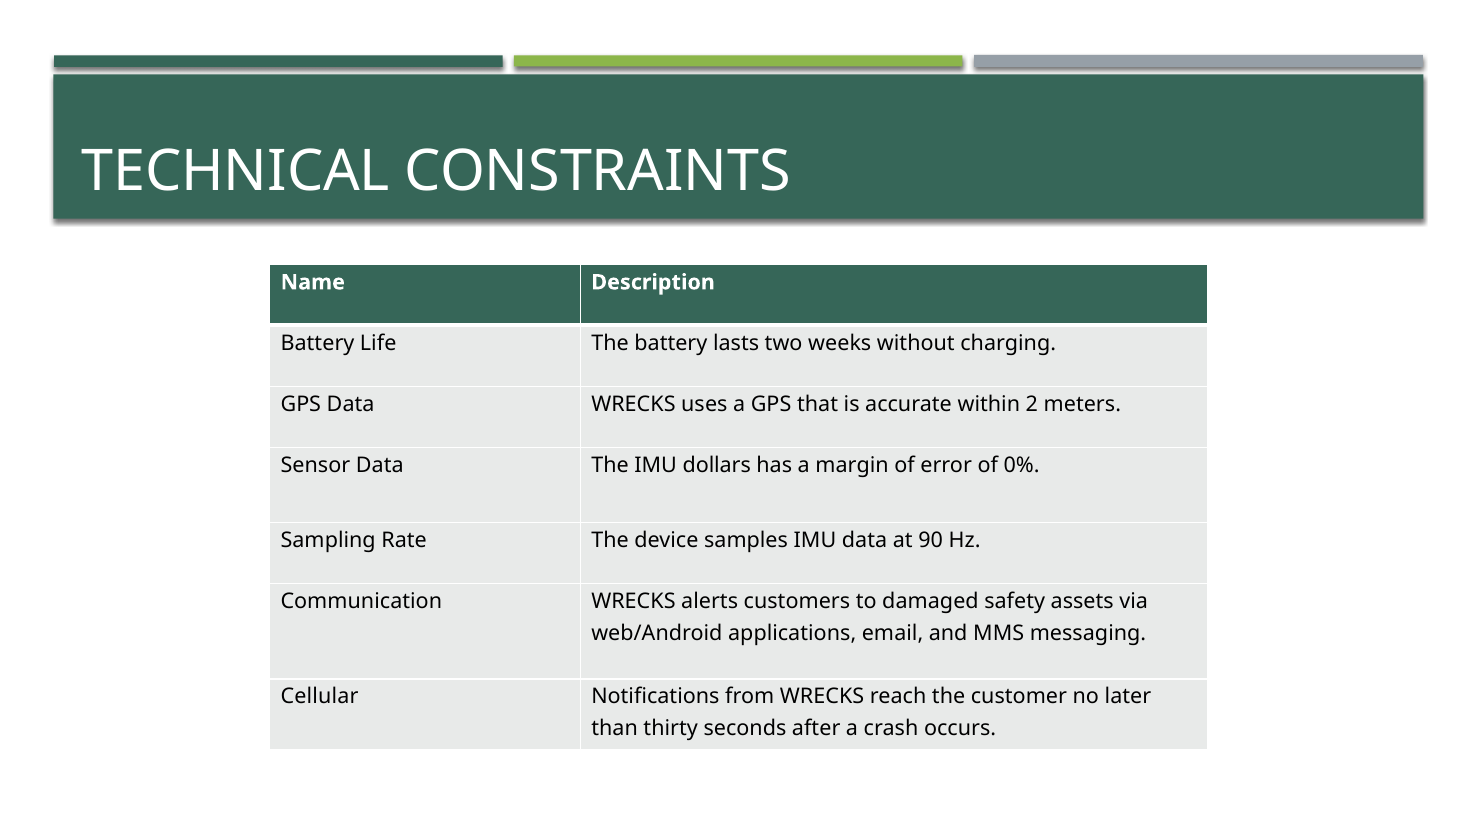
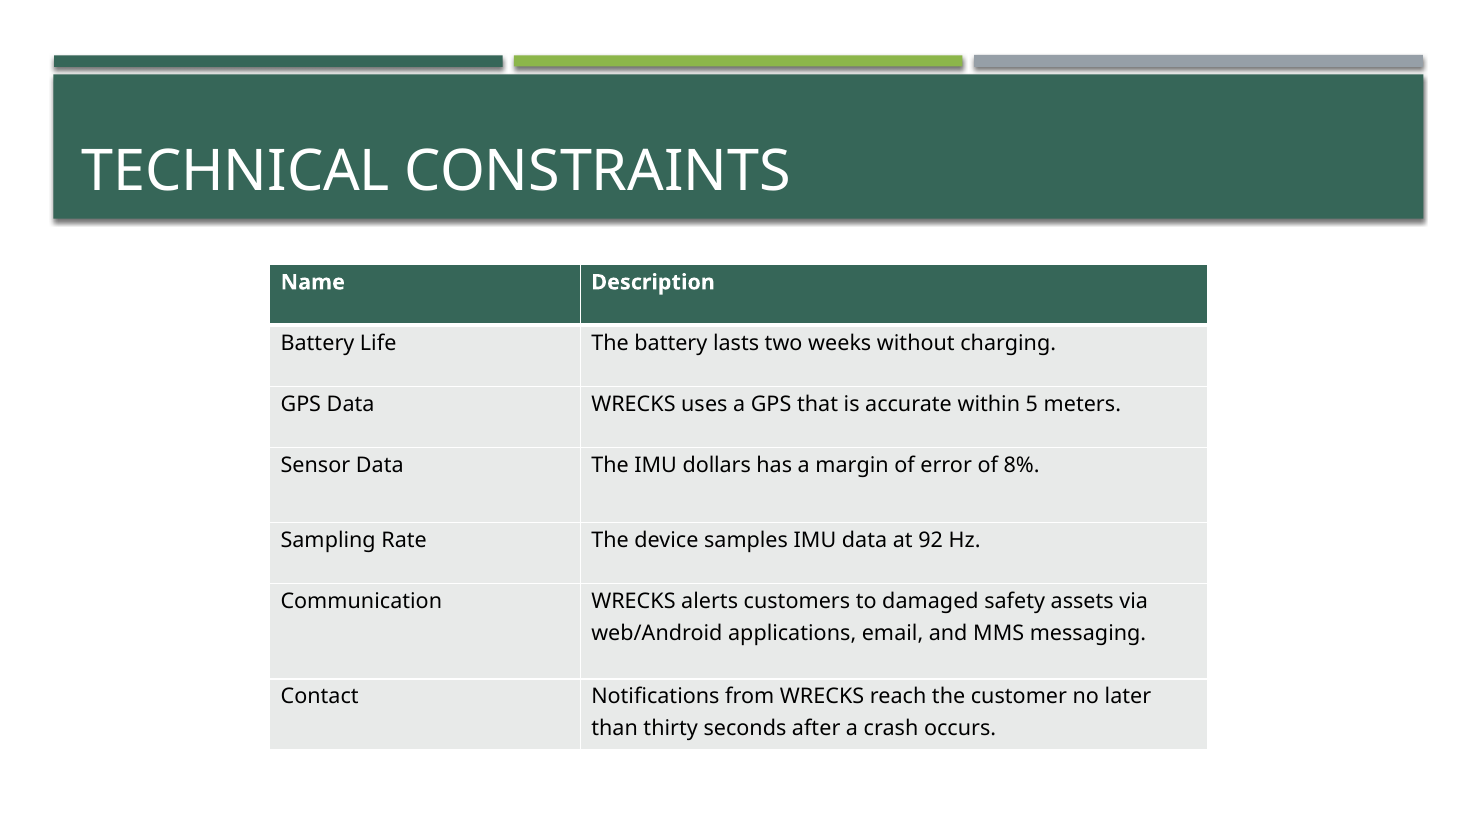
2: 2 -> 5
0%: 0% -> 8%
90: 90 -> 92
Cellular: Cellular -> Contact
